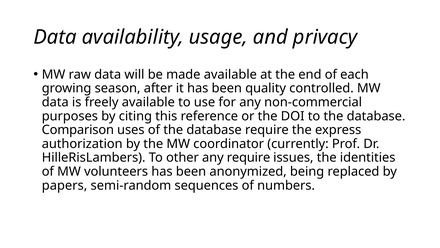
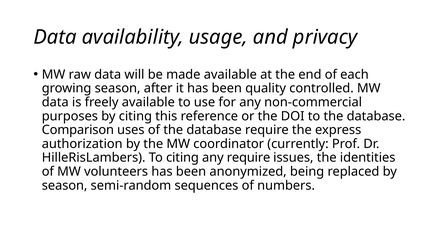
To other: other -> citing
papers at (65, 185): papers -> season
